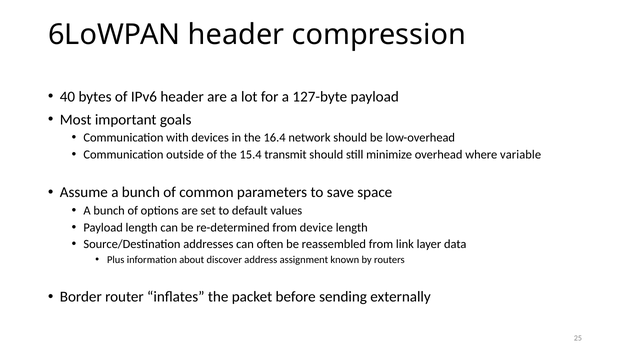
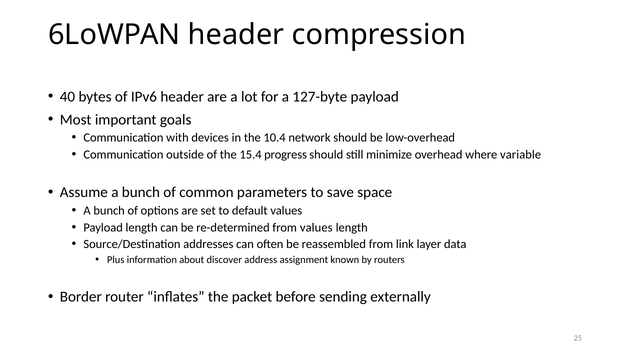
16.4: 16.4 -> 10.4
transmit: transmit -> progress
from device: device -> values
